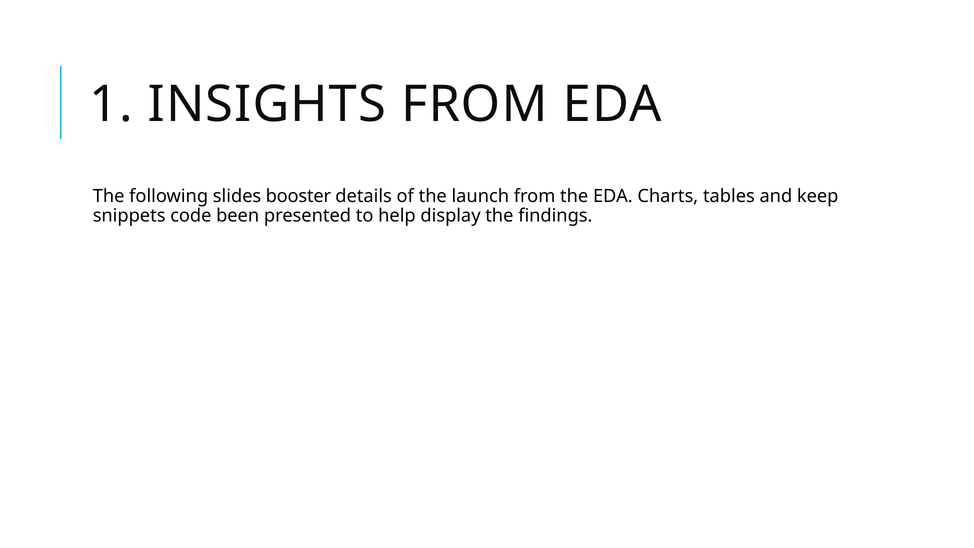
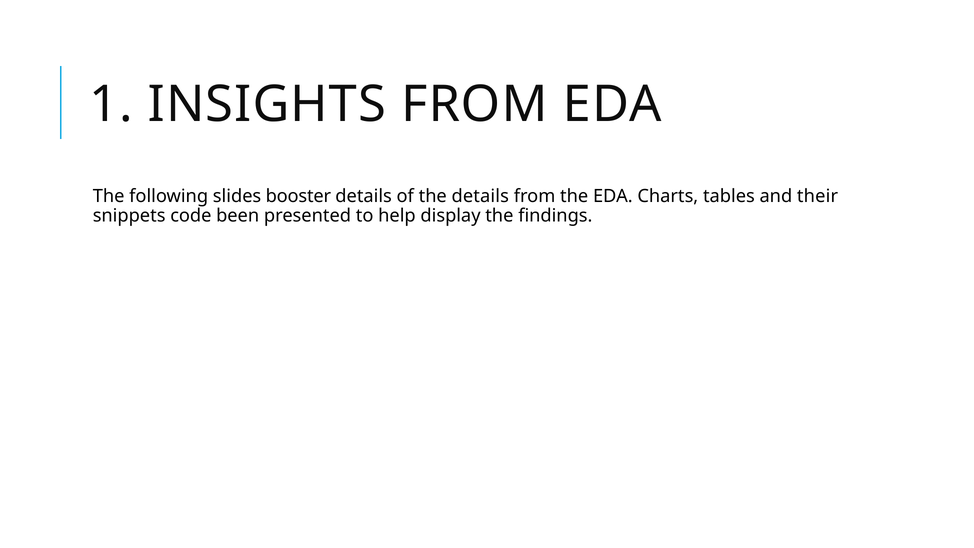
the launch: launch -> details
keep: keep -> their
